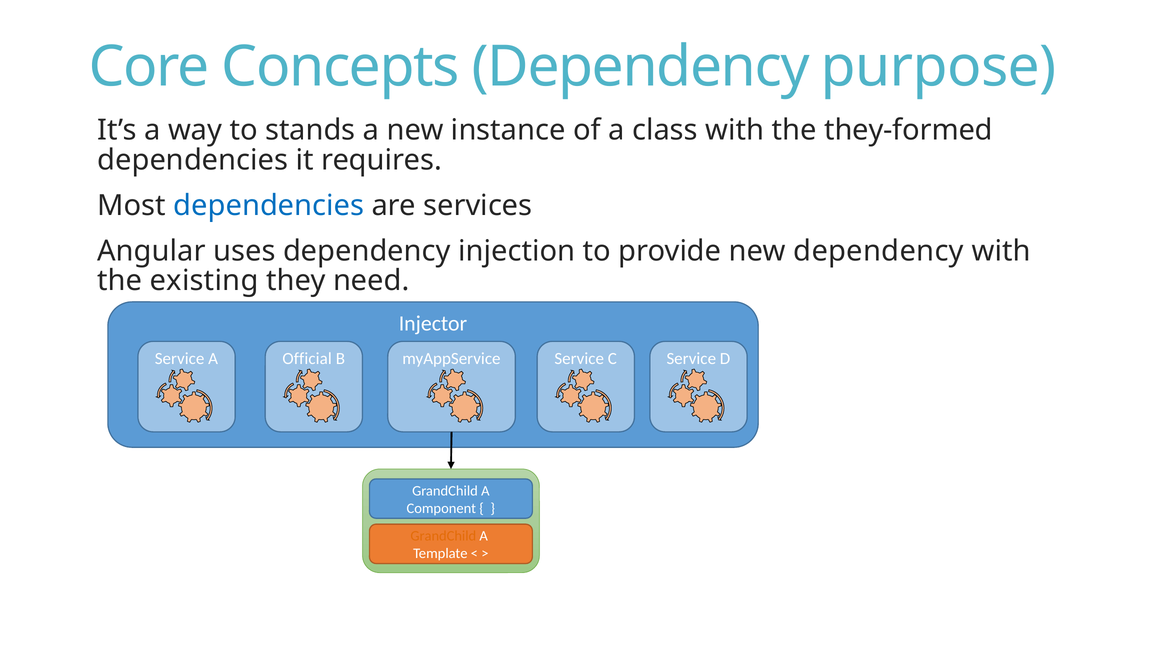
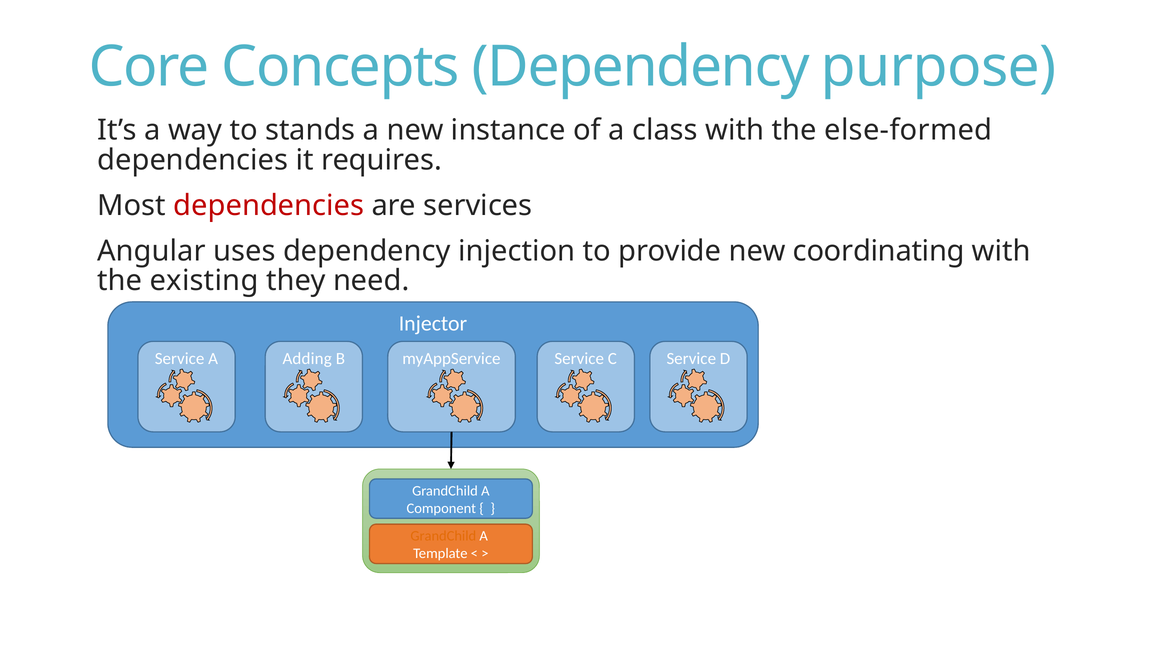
they-formed: they-formed -> else-formed
dependencies at (269, 205) colour: blue -> red
new dependency: dependency -> coordinating
Official: Official -> Adding
